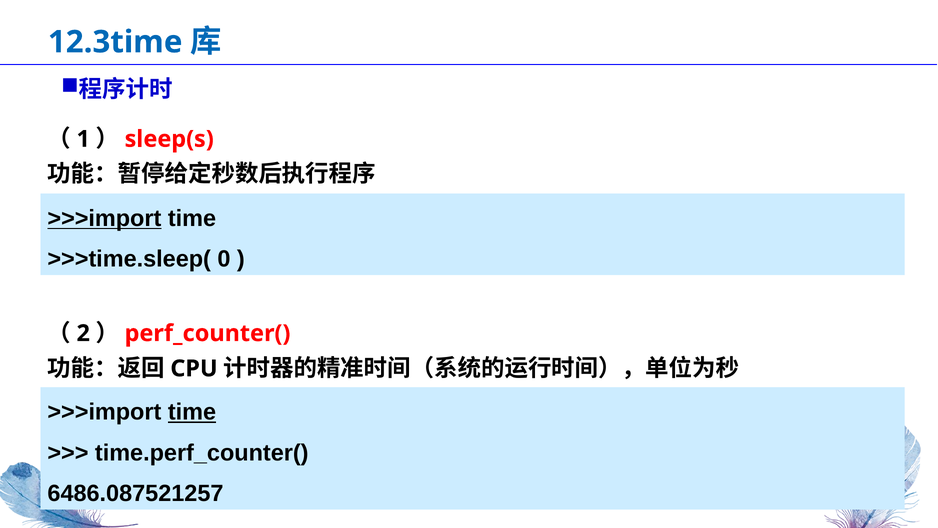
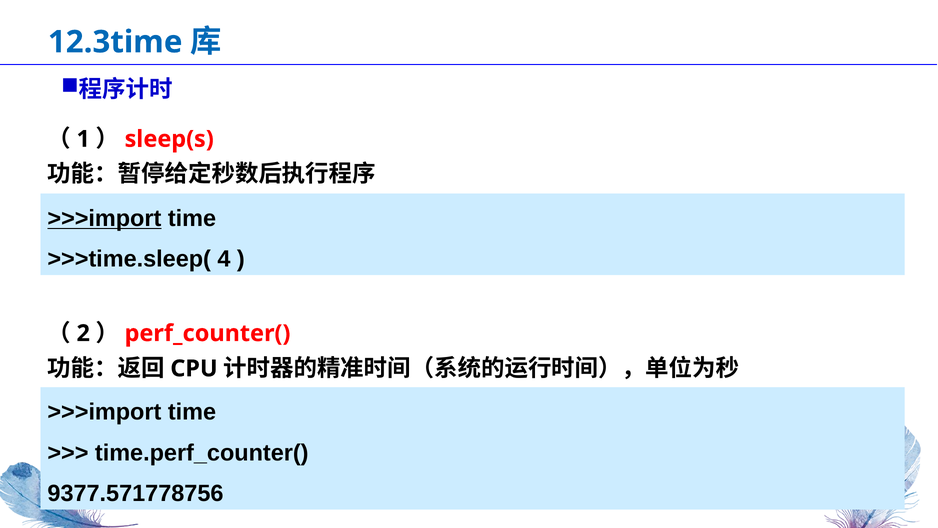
0: 0 -> 4
time at (192, 412) underline: present -> none
6486.087521257: 6486.087521257 -> 9377.571778756
